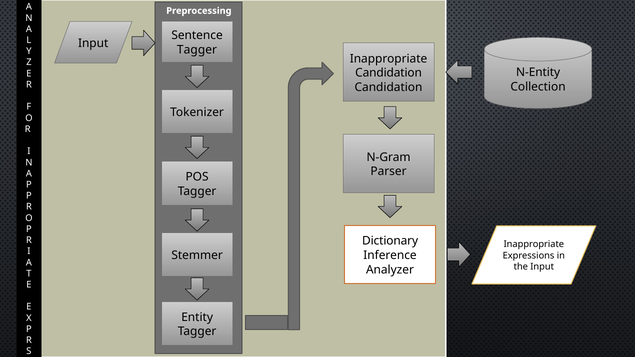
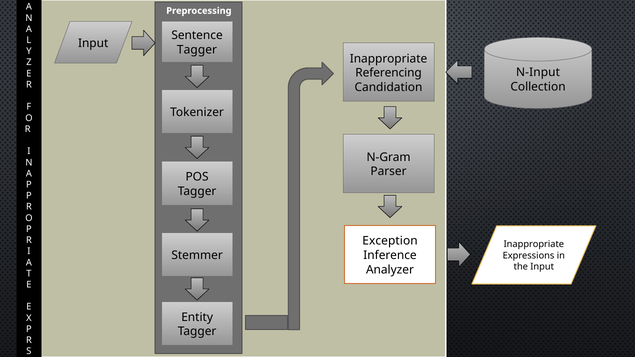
N-Entity: N-Entity -> N-Input
Candidation at (389, 73): Candidation -> Referencing
Dictionary: Dictionary -> Exception
